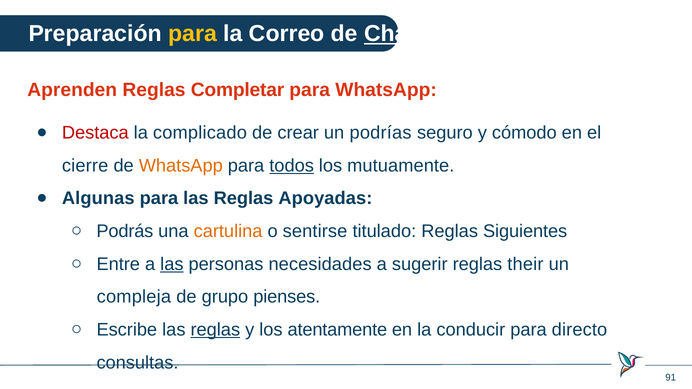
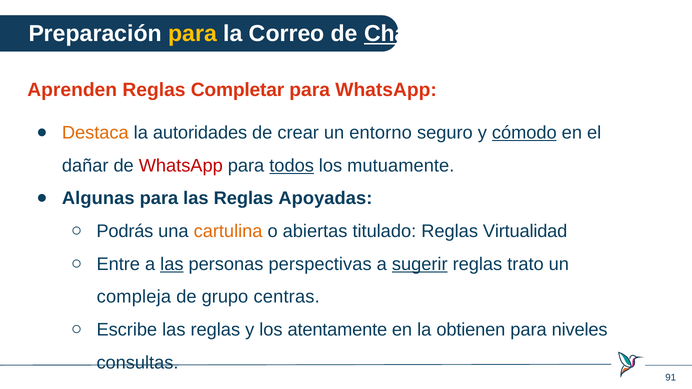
Destaca colour: red -> orange
complicado: complicado -> autoridades
podrías: podrías -> entorno
cómodo underline: none -> present
cierre: cierre -> dañar
WhatsApp at (181, 166) colour: orange -> red
sentirse: sentirse -> abiertas
Siguientes: Siguientes -> Virtualidad
necesidades: necesidades -> perspectivas
sugerir underline: none -> present
their: their -> trato
pienses: pienses -> centras
reglas at (215, 330) underline: present -> none
conducir: conducir -> obtienen
directo: directo -> niveles
